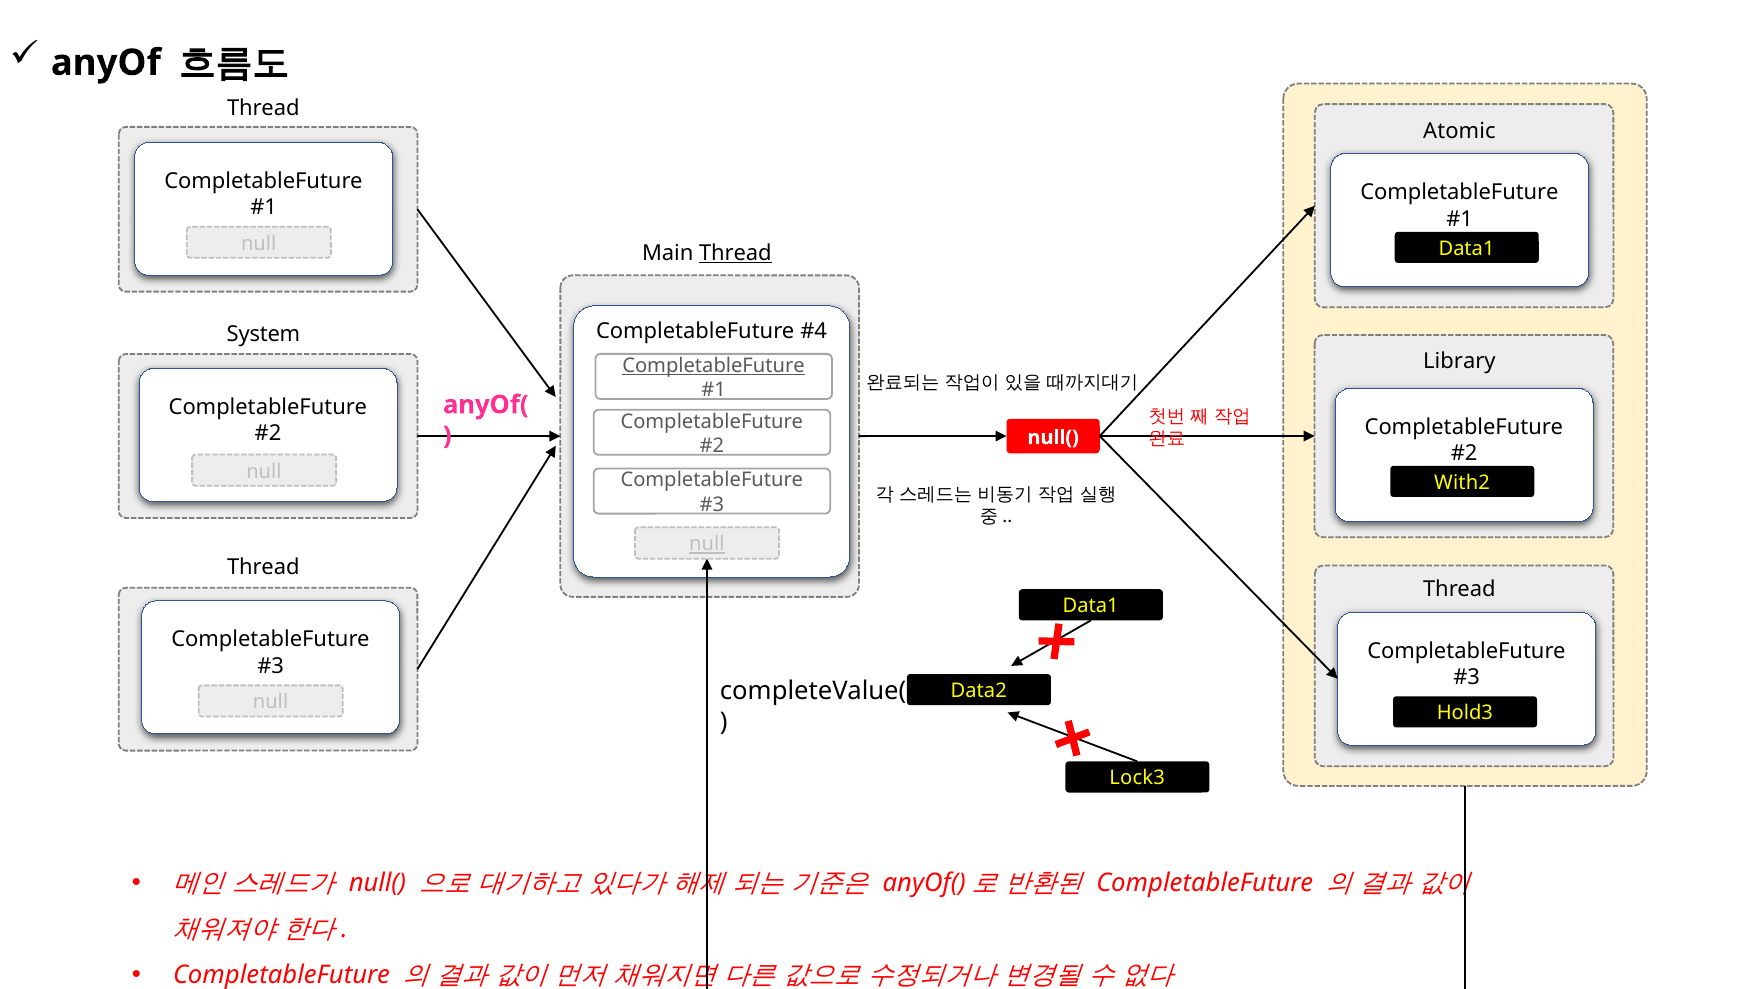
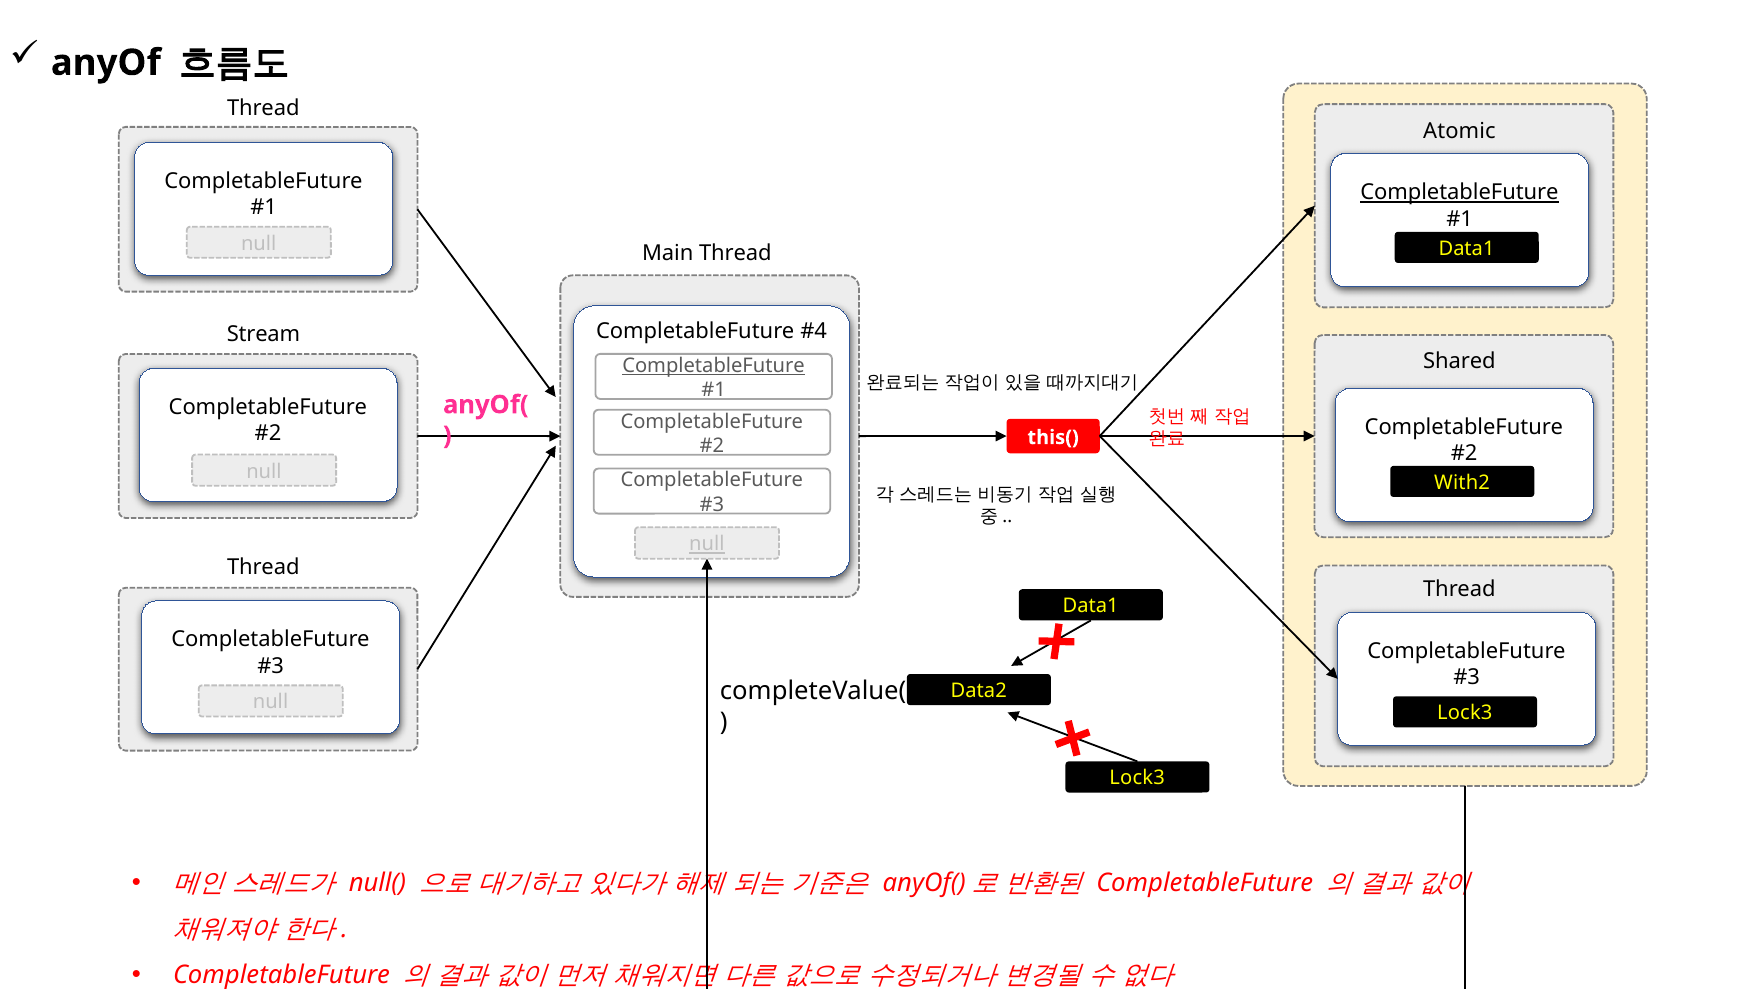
CompletableFuture at (1459, 192) underline: none -> present
Thread at (735, 253) underline: present -> none
System: System -> Stream
Library: Library -> Shared
null( at (1053, 437): null( -> this(
Hold3 at (1465, 713): Hold3 -> Lock3
